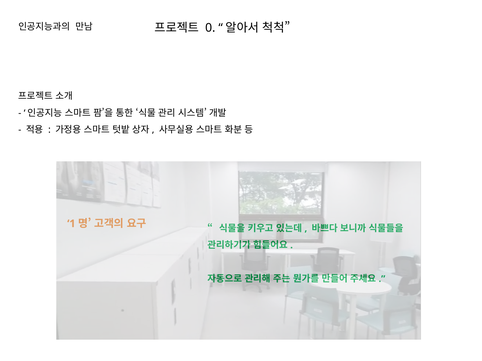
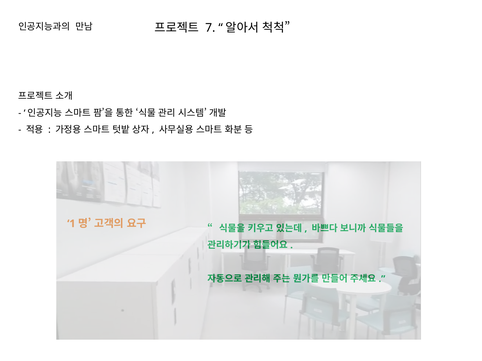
0: 0 -> 7
